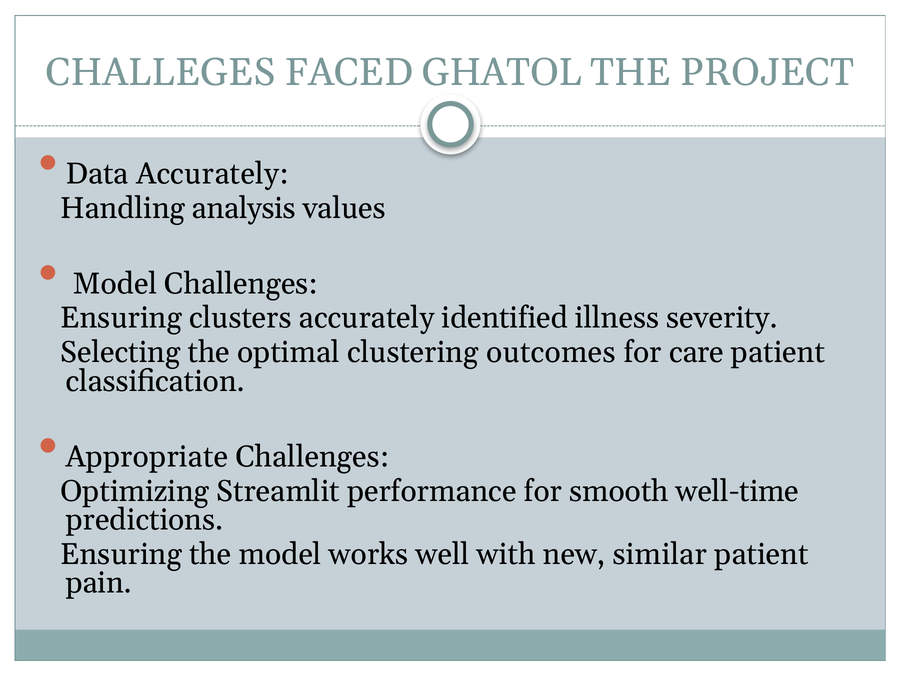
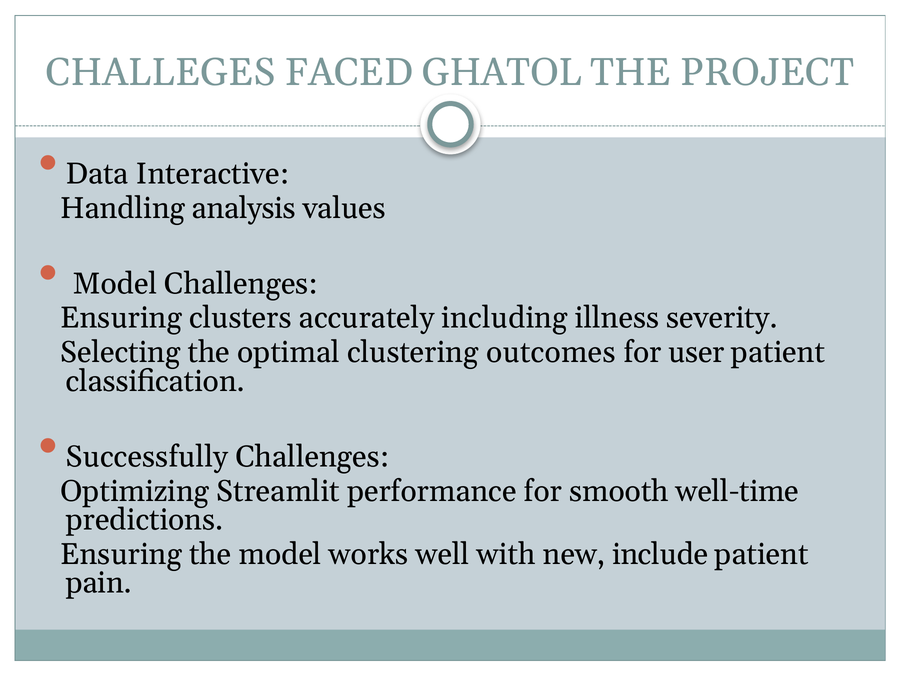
Data Accurately: Accurately -> Interactive
identified: identified -> including
care: care -> user
Appropriate: Appropriate -> Successfully
similar: similar -> include
